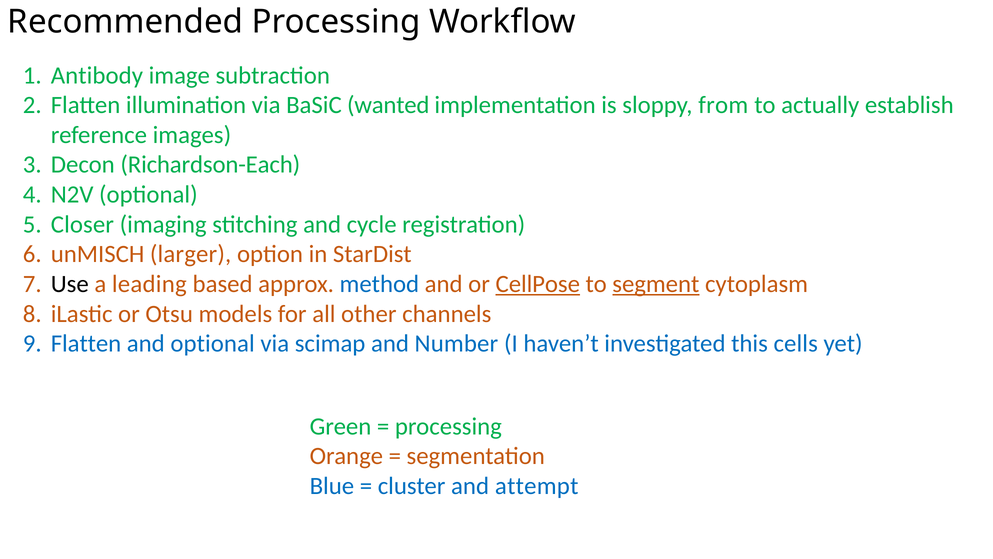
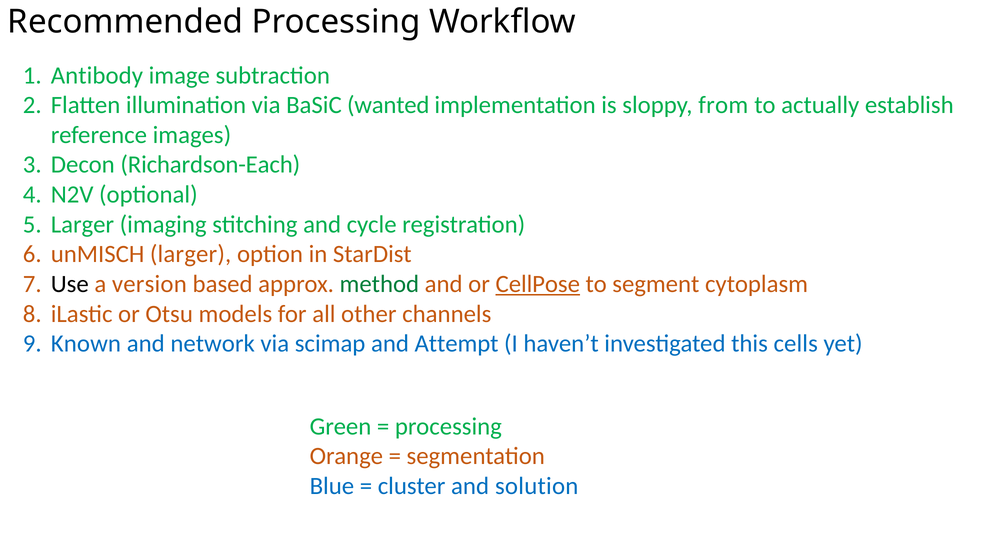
Closer at (82, 224): Closer -> Larger
leading: leading -> version
method colour: blue -> green
segment underline: present -> none
Flatten at (86, 343): Flatten -> Known
and optional: optional -> network
Number: Number -> Attempt
attempt: attempt -> solution
